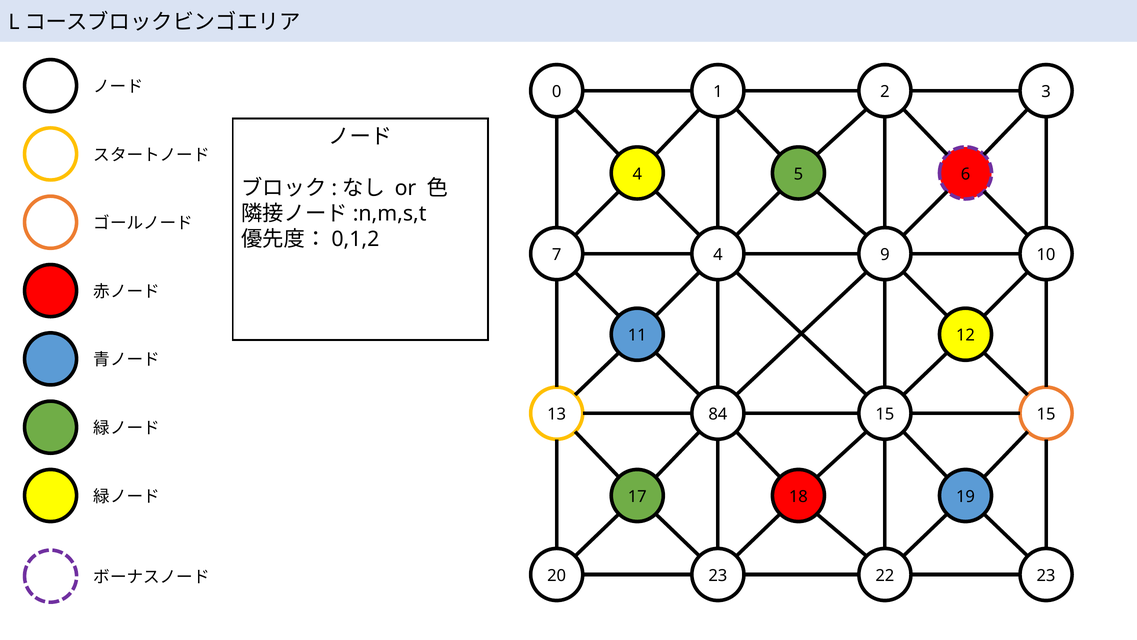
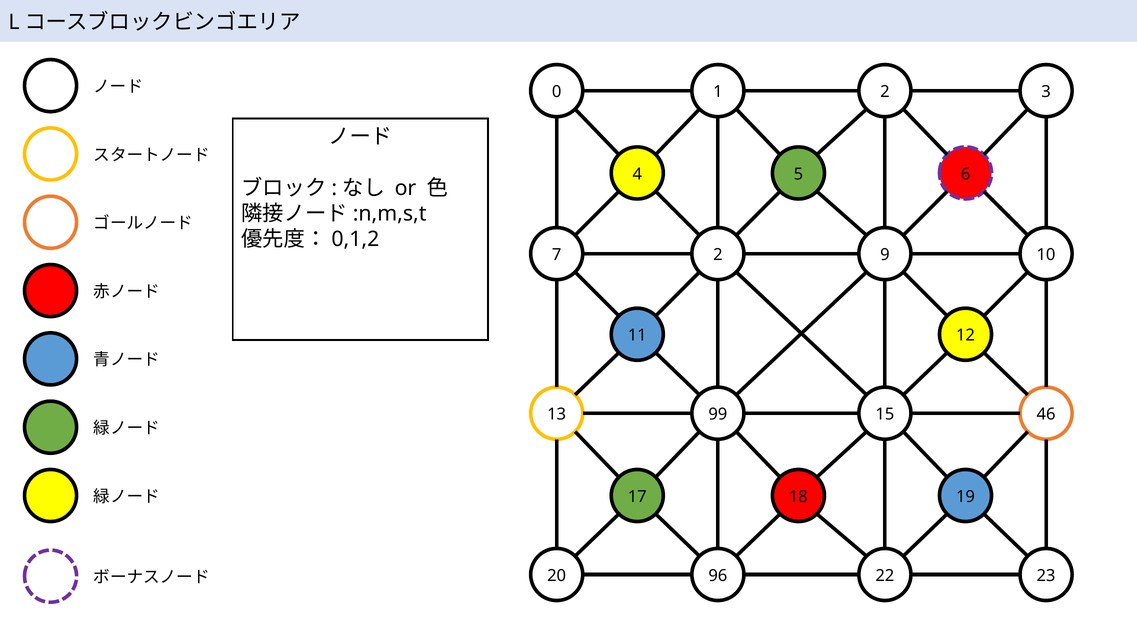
7 4: 4 -> 2
84: 84 -> 99
15 15: 15 -> 46
20 23: 23 -> 96
